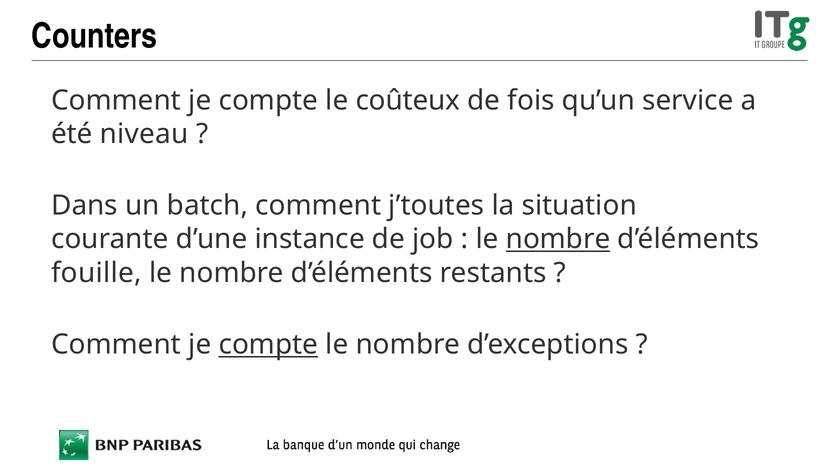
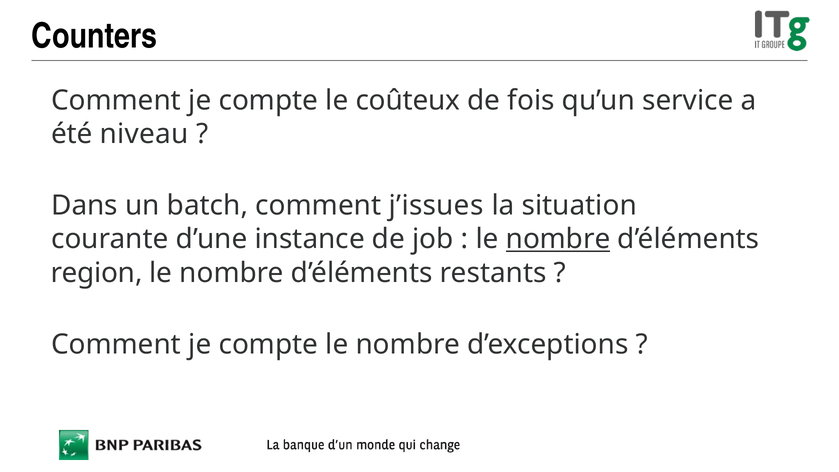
j’toutes: j’toutes -> j’issues
fouille: fouille -> region
compte at (268, 345) underline: present -> none
